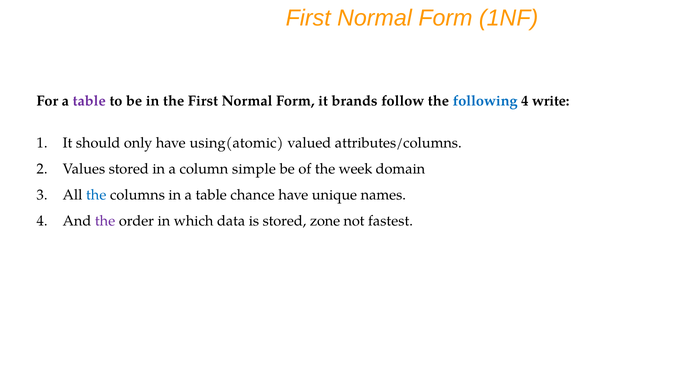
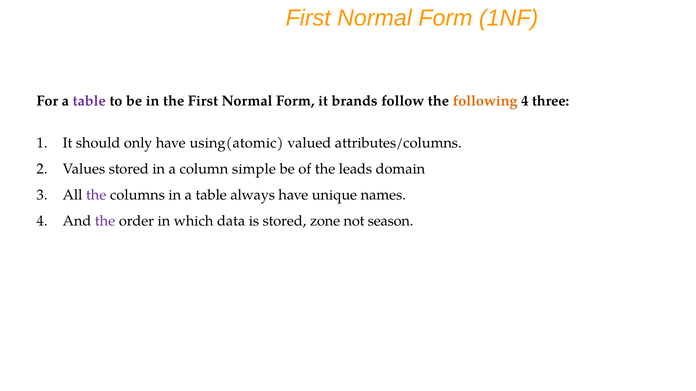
following colour: blue -> orange
write: write -> three
week: week -> leads
the at (96, 195) colour: blue -> purple
chance: chance -> always
fastest: fastest -> season
